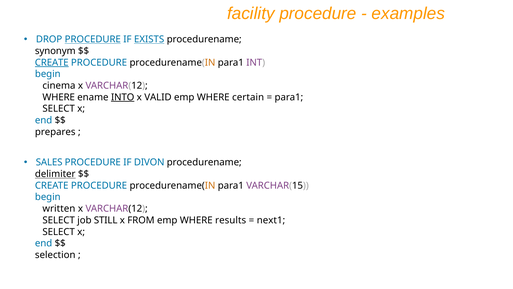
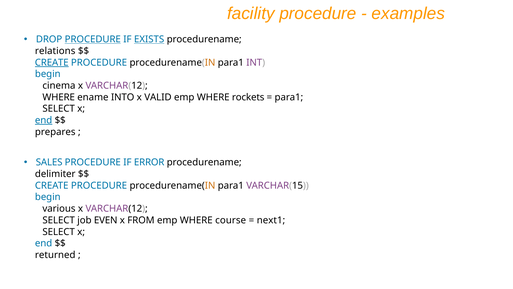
synonym: synonym -> relations
INTO underline: present -> none
certain: certain -> rockets
end at (44, 120) underline: none -> present
DIVON: DIVON -> ERROR
delimiter underline: present -> none
written: written -> various
STILL: STILL -> EVEN
results: results -> course
selection: selection -> returned
